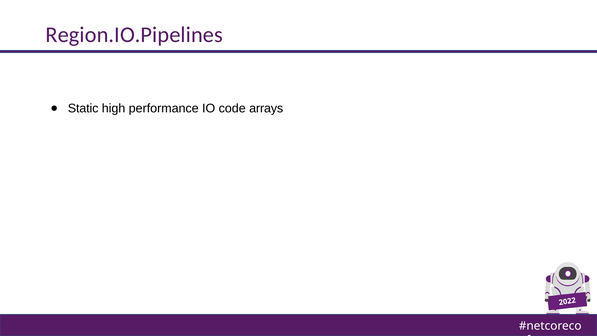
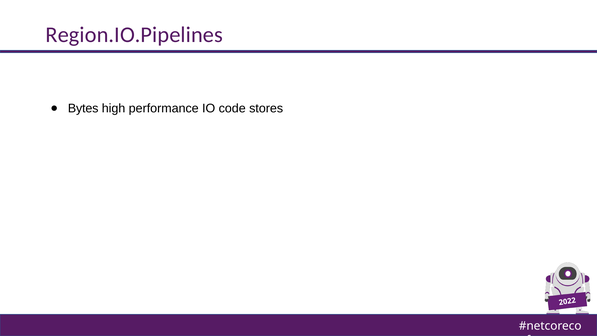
Static: Static -> Bytes
arrays: arrays -> stores
